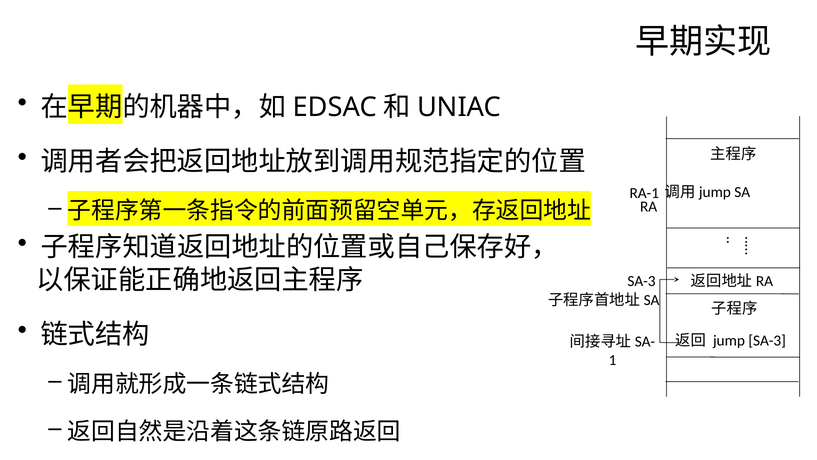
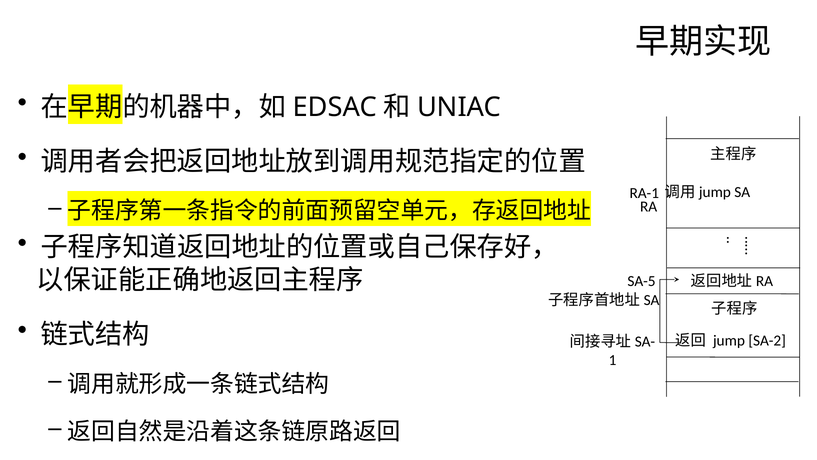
SA-3 at (642, 281): SA-3 -> SA-5
jump SA-3: SA-3 -> SA-2
